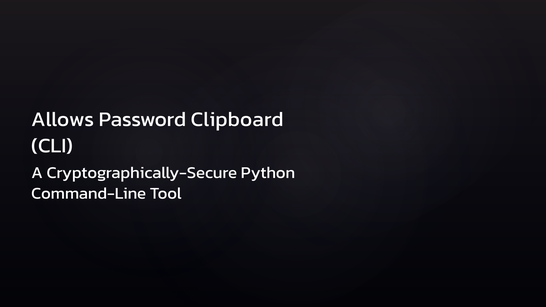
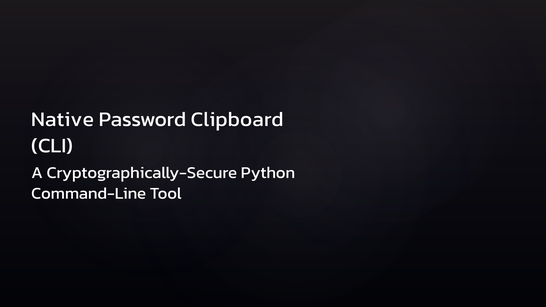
Allows: Allows -> Native
